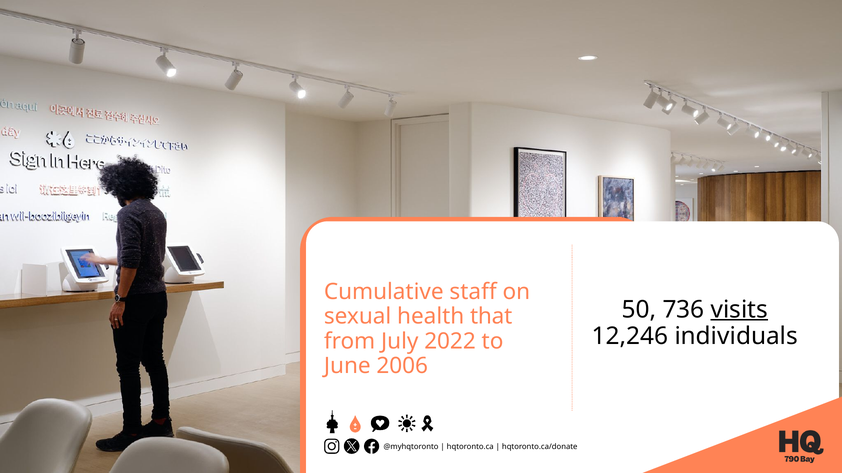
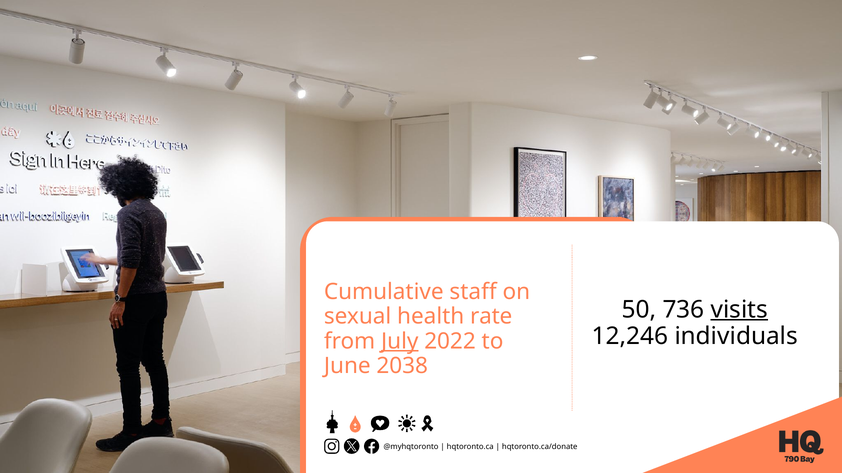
that: that -> rate
July underline: none -> present
2006: 2006 -> 2038
